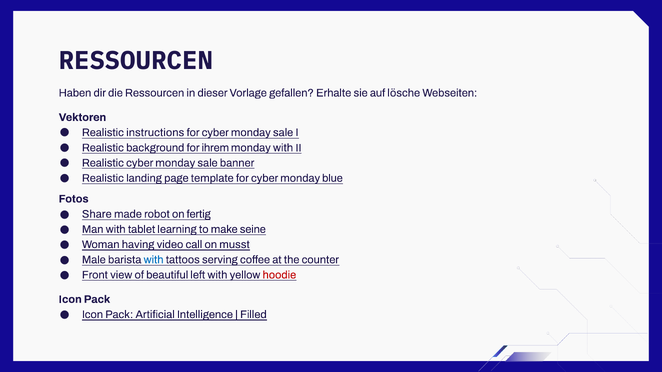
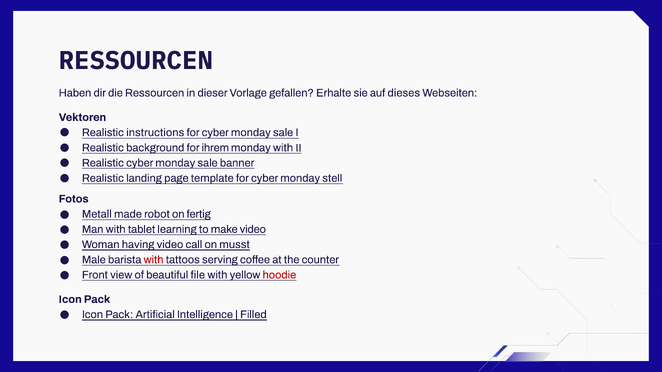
lösche: lösche -> dieses
blue: blue -> stell
Share: Share -> Metall
make seine: seine -> video
with at (154, 260) colour: blue -> red
left: left -> file
